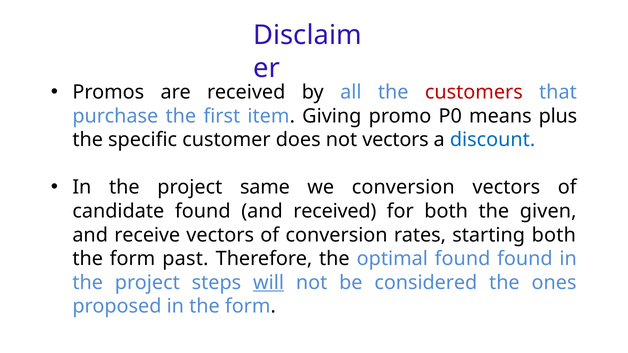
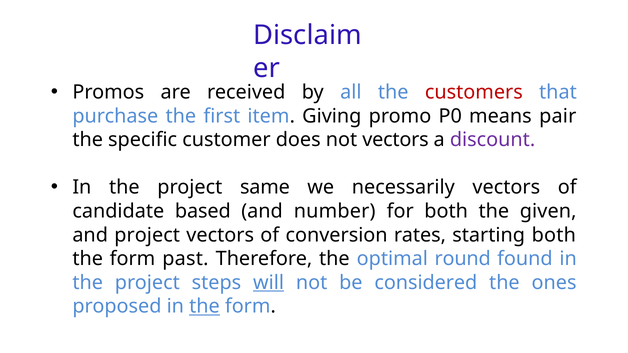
plus: plus -> pair
discount colour: blue -> purple
we conversion: conversion -> necessarily
candidate found: found -> based
and received: received -> number
and receive: receive -> project
optimal found: found -> round
the at (204, 307) underline: none -> present
